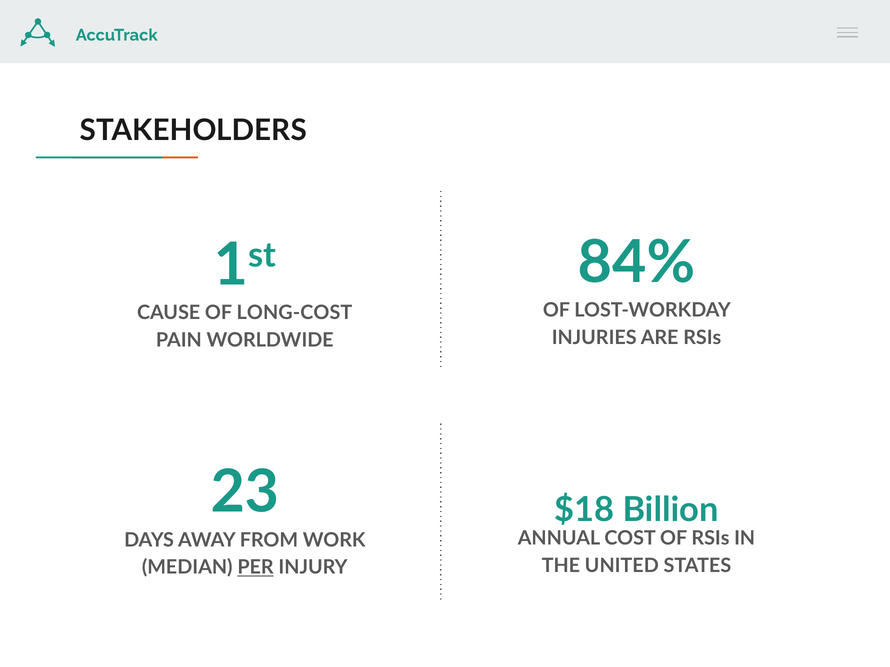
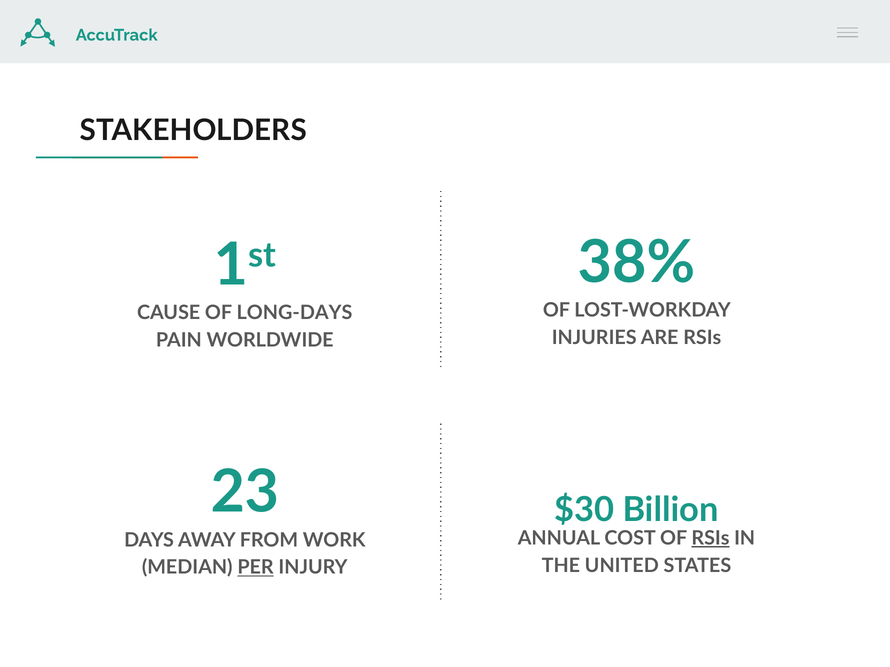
84%: 84% -> 38%
LONG-COST: LONG-COST -> LONG-DAYS
$18: $18 -> $30
RSIs at (710, 539) underline: none -> present
